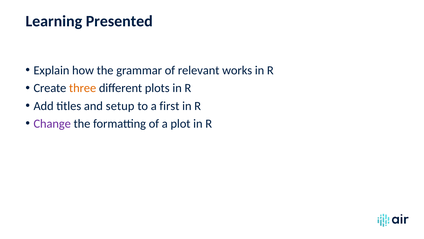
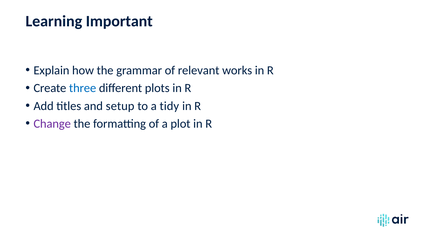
Presented: Presented -> Important
three colour: orange -> blue
first: first -> tidy
